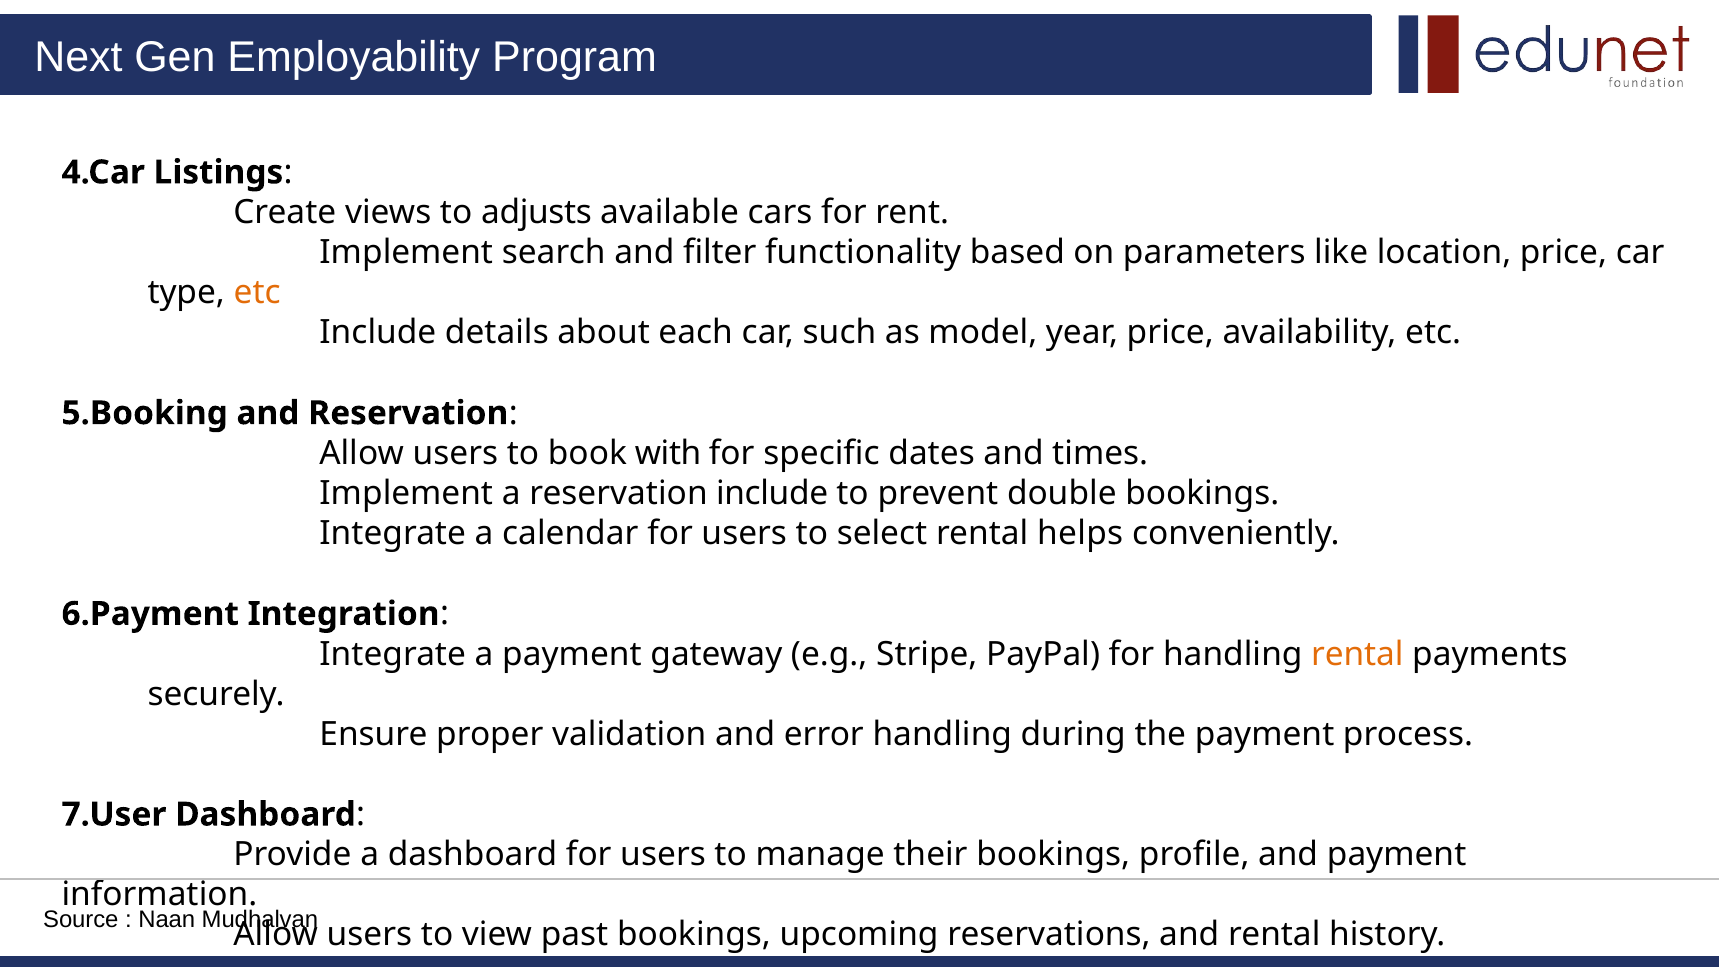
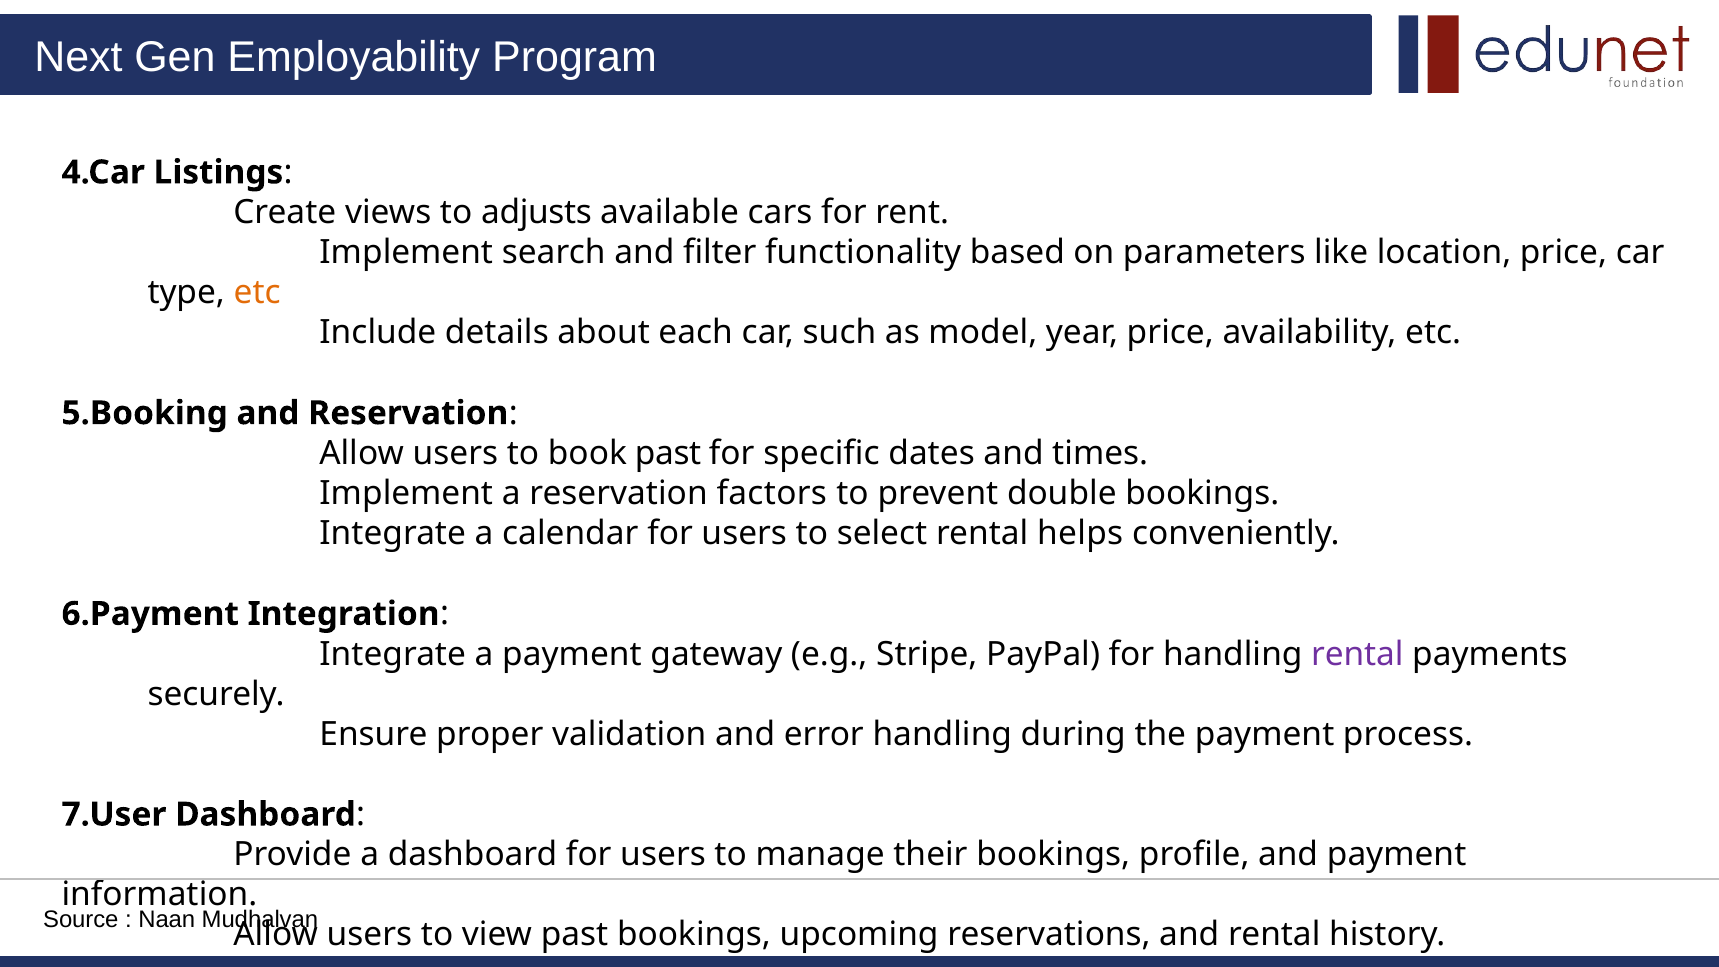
book with: with -> past
reservation include: include -> factors
rental at (1357, 654) colour: orange -> purple
